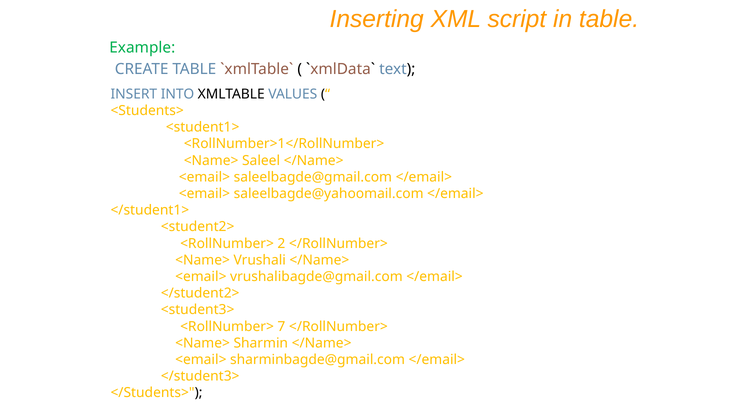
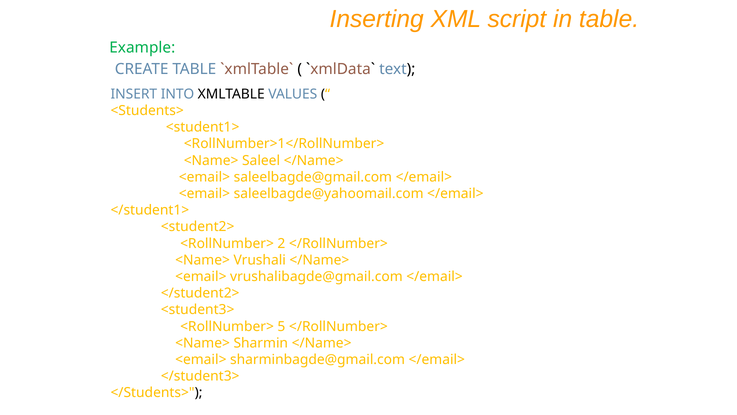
7: 7 -> 5
